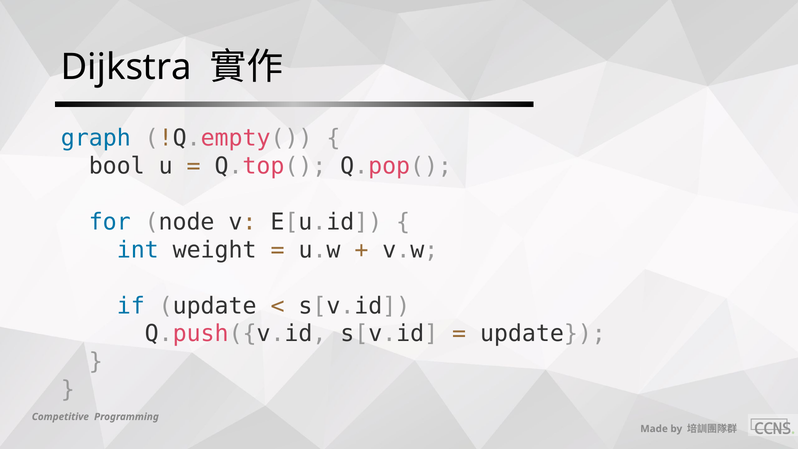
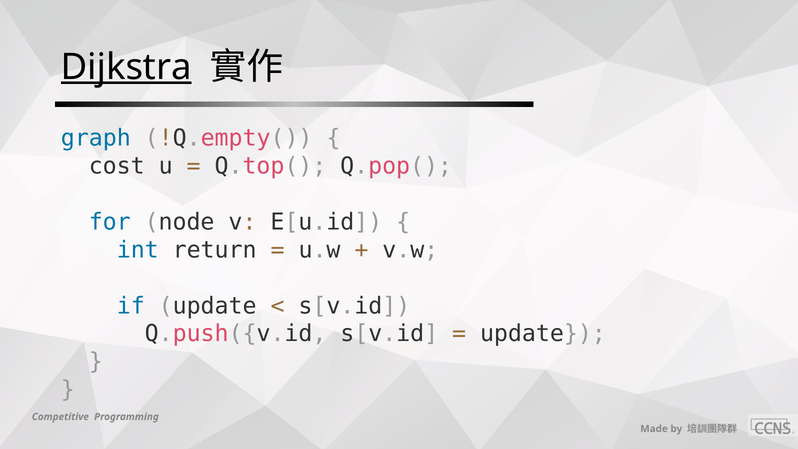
Dijkstra underline: none -> present
bool: bool -> cost
weight: weight -> return
